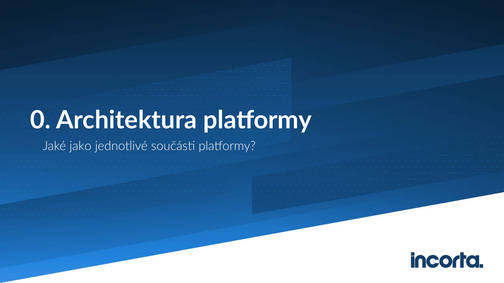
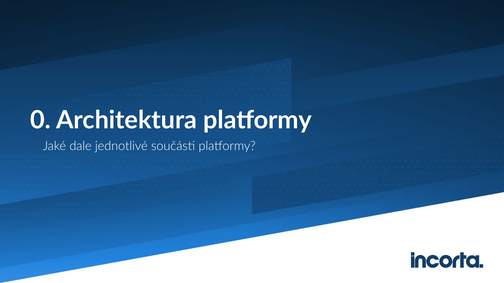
jako: jako -> dale
